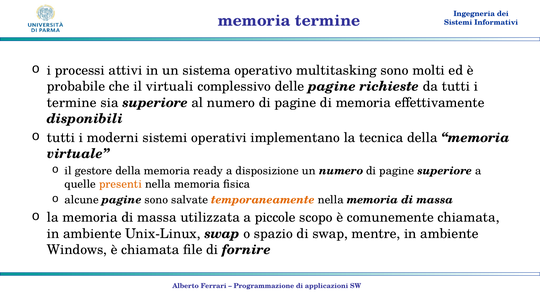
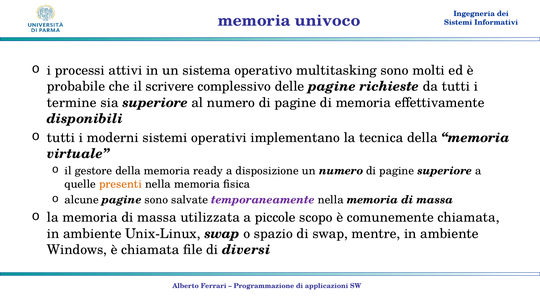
memoria termine: termine -> univoco
virtuali: virtuali -> scrivere
temporaneamente colour: orange -> purple
fornire: fornire -> diversi
